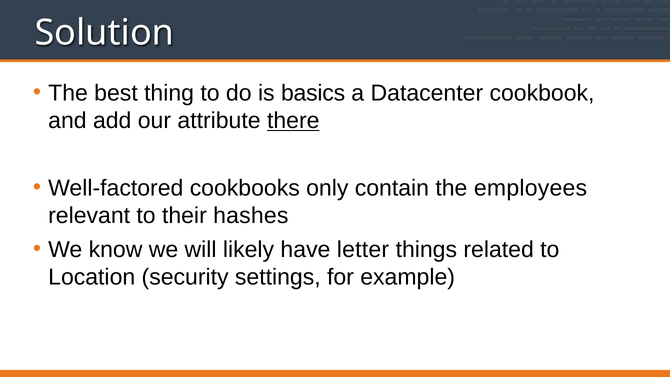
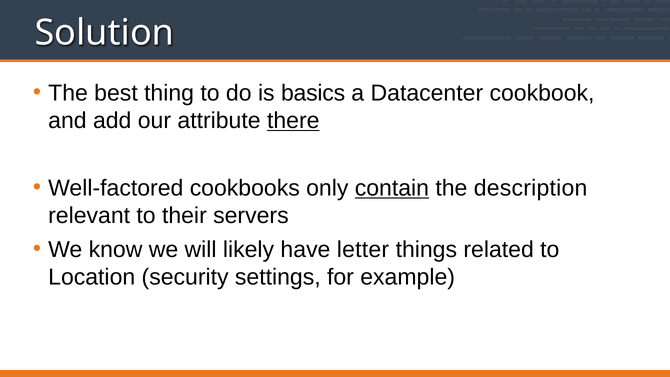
contain underline: none -> present
employees: employees -> description
hashes: hashes -> servers
